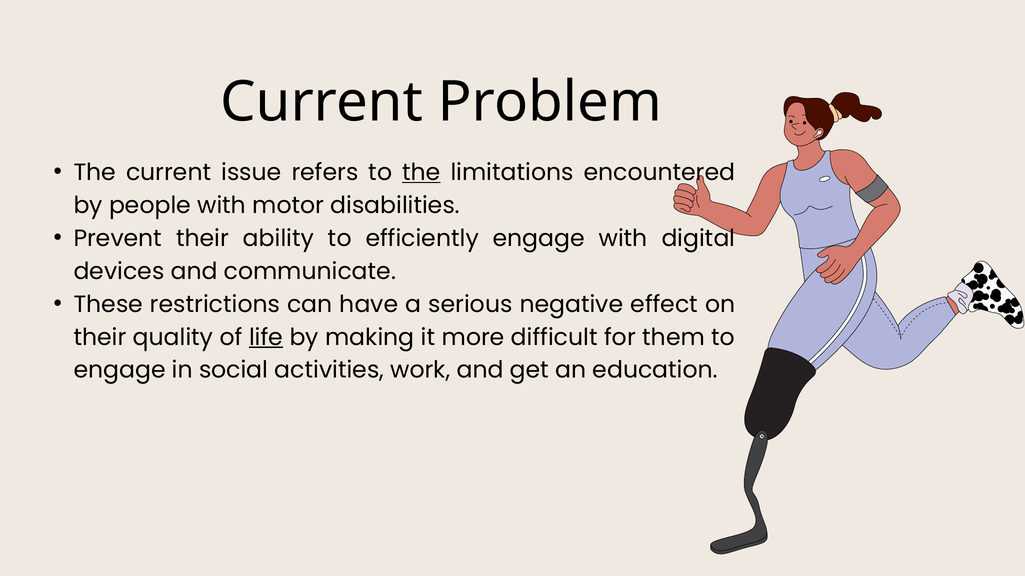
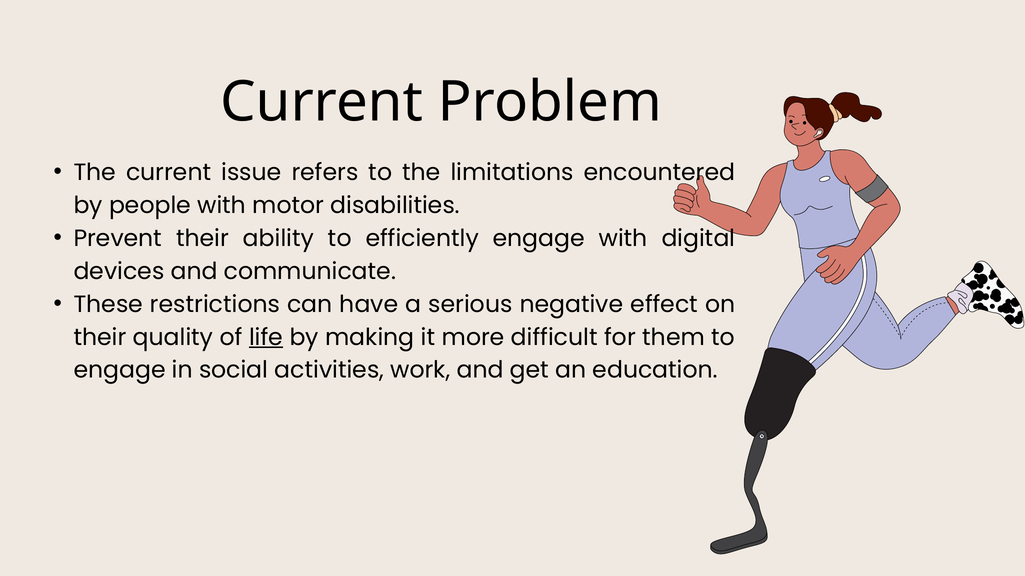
the at (421, 173) underline: present -> none
